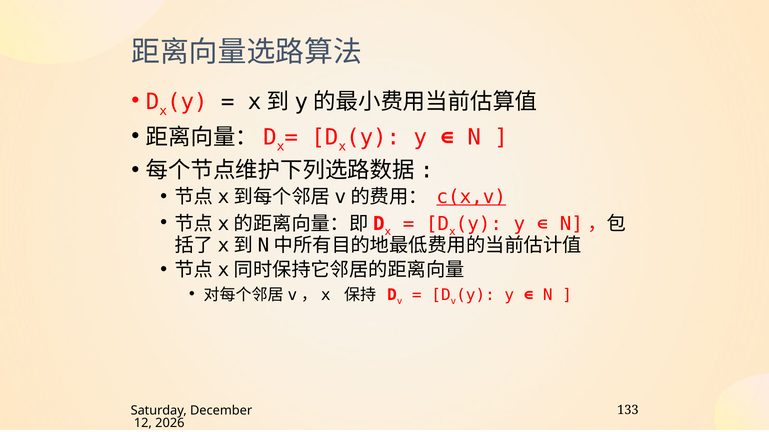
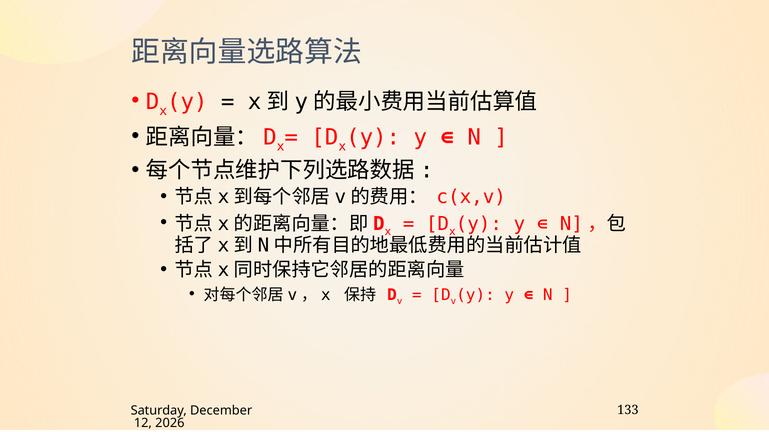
c(x,v underline: present -> none
